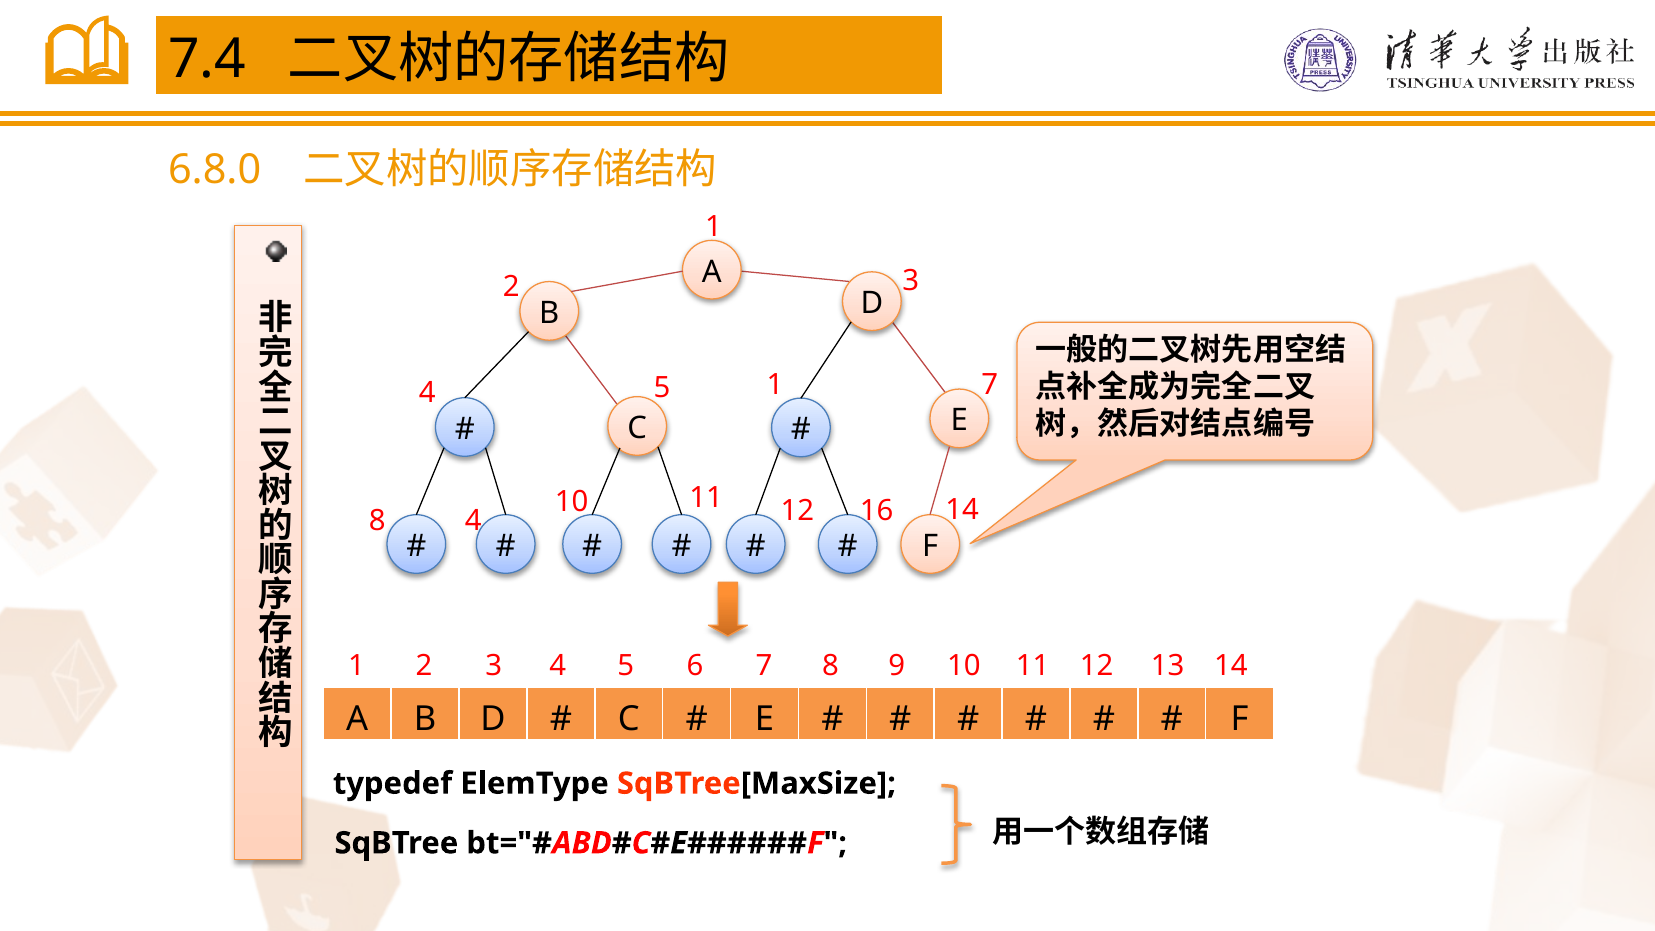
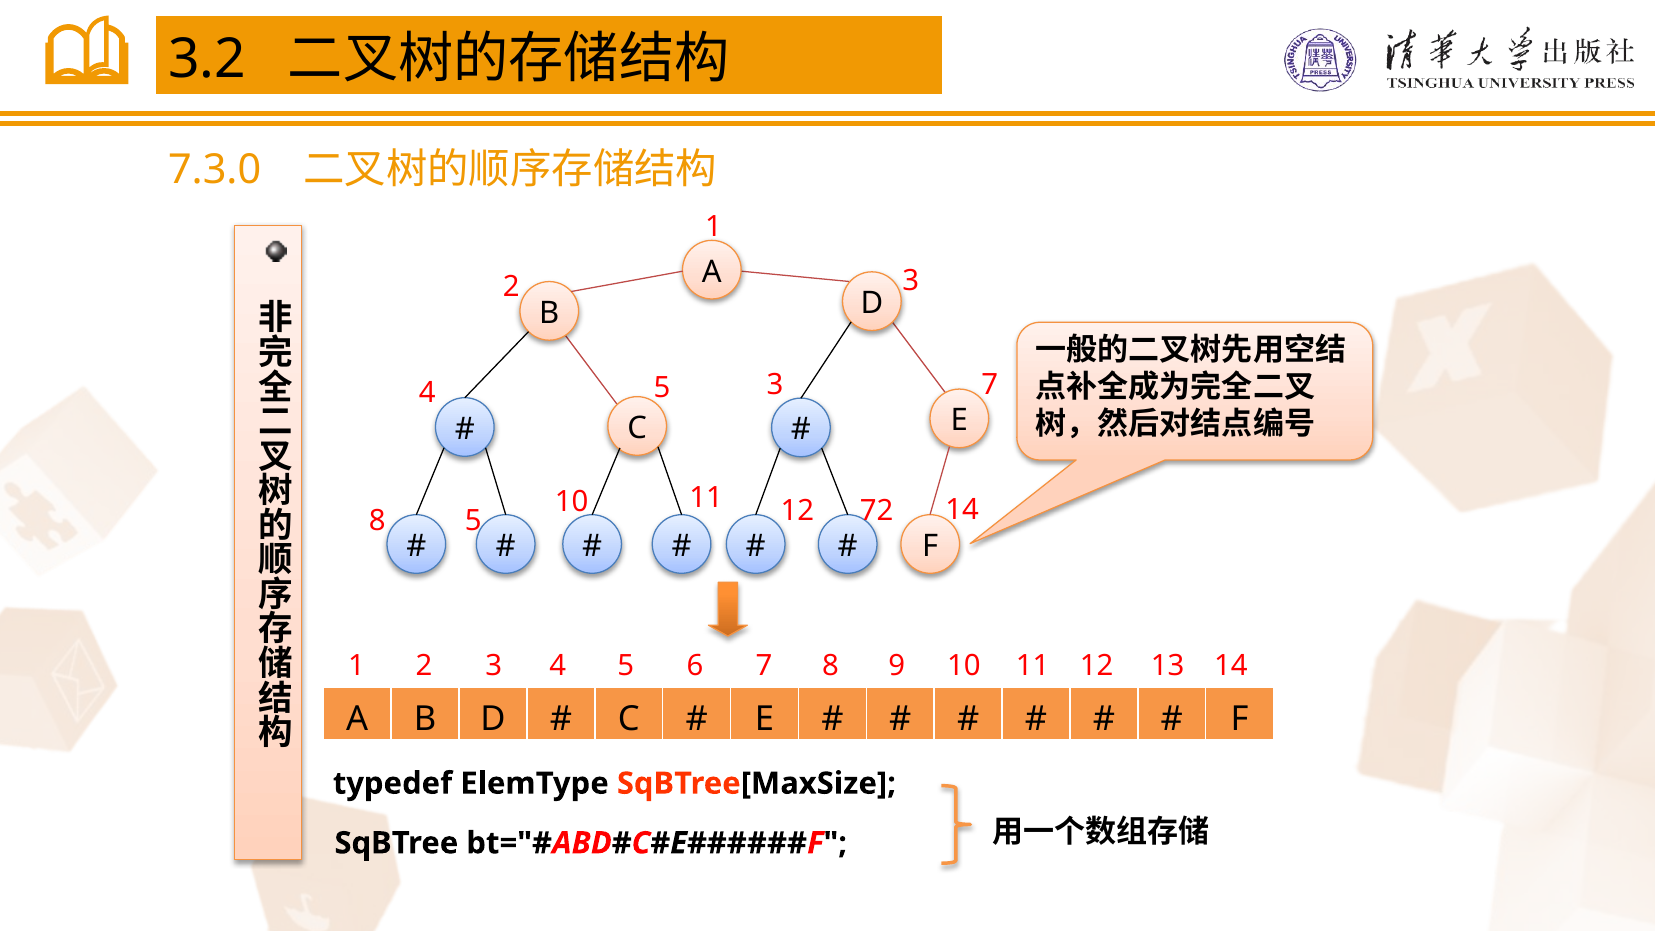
7.4: 7.4 -> 3.2
6.8.0: 6.8.0 -> 7.3.0
1 at (775, 385): 1 -> 3
16: 16 -> 72
8 4: 4 -> 5
